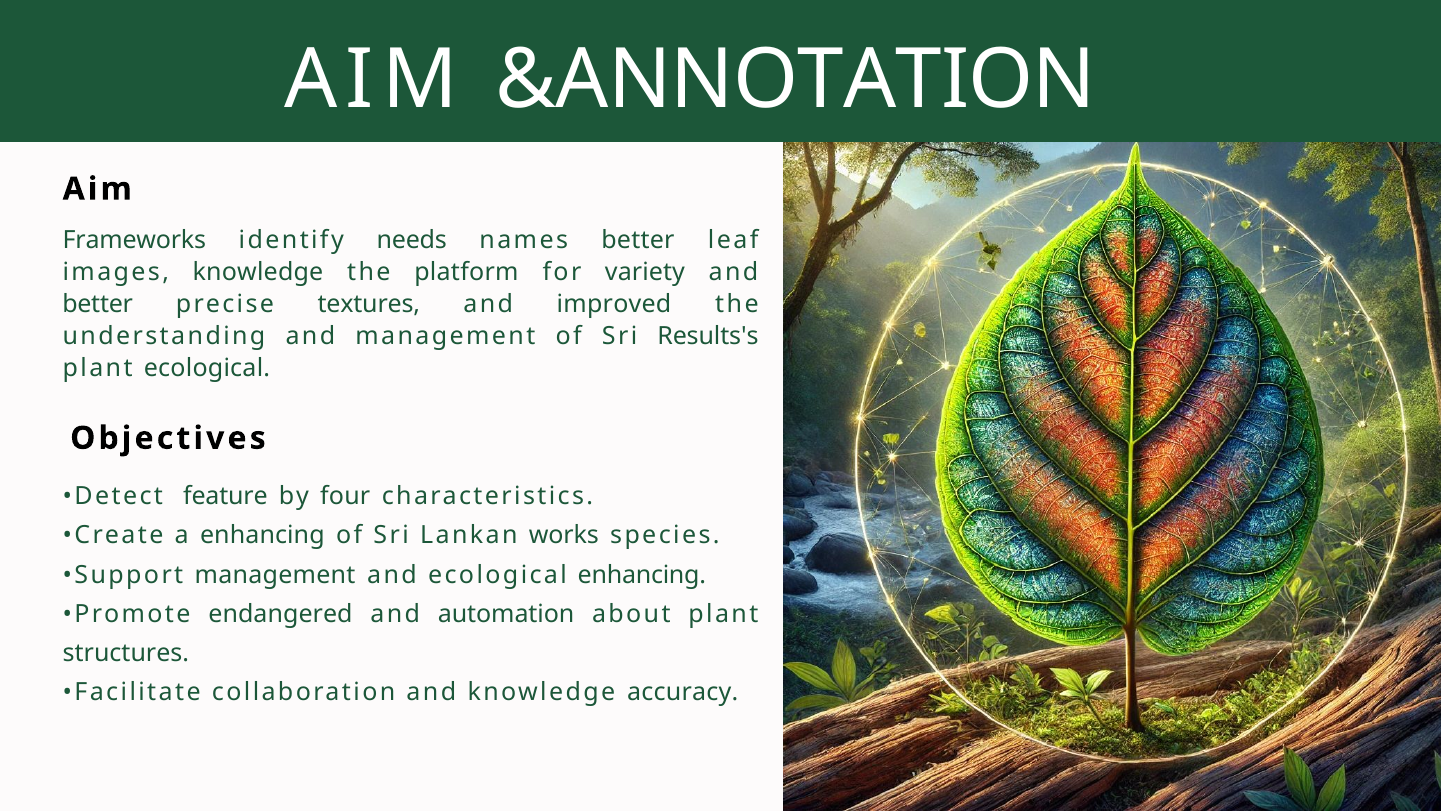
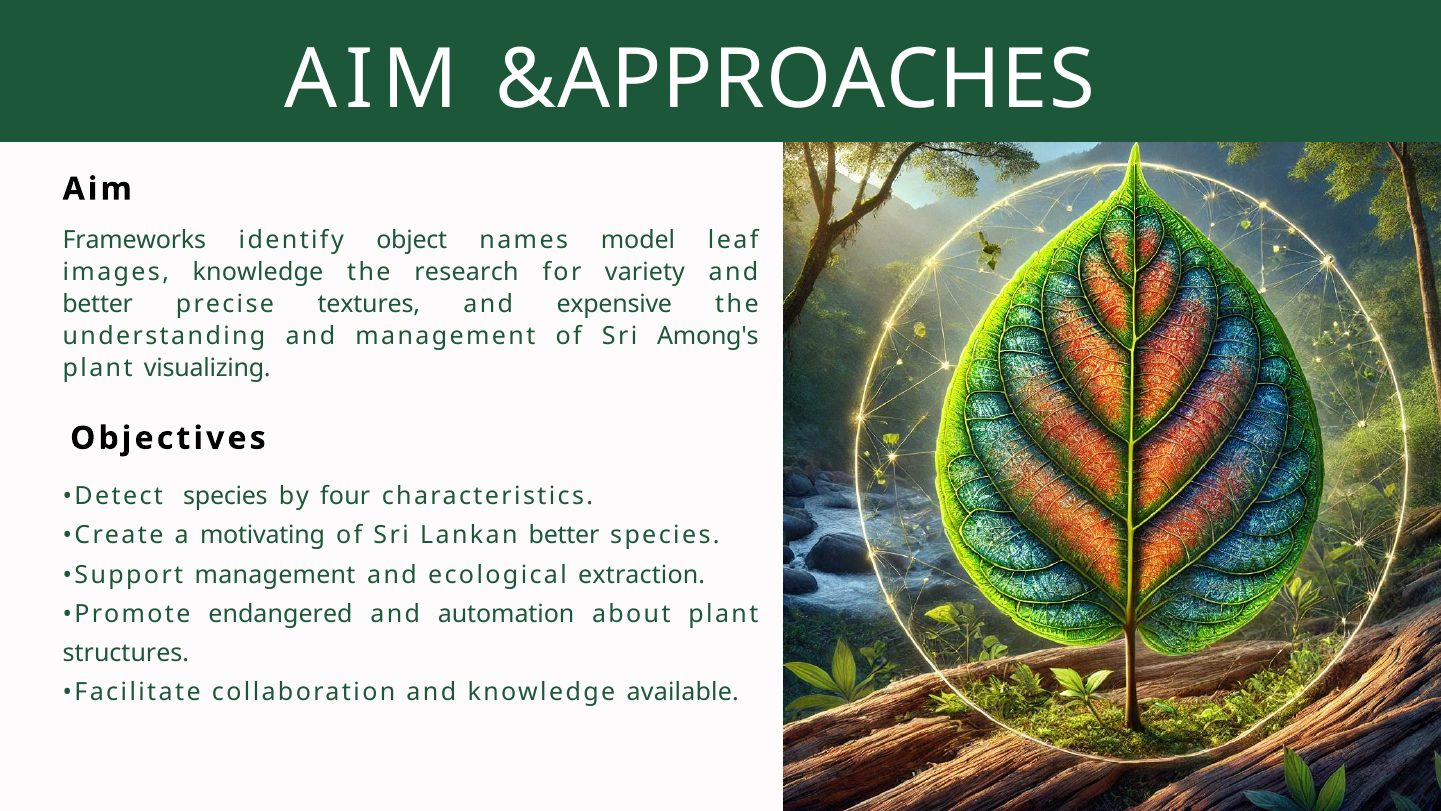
&ANNOTATION: &ANNOTATION -> &APPROACHES
needs: needs -> object
names better: better -> model
platform: platform -> research
improved: improved -> expensive
Results's: Results's -> Among's
plant ecological: ecological -> visualizing
Detect feature: feature -> species
a enhancing: enhancing -> motivating
Lankan works: works -> better
ecological enhancing: enhancing -> extraction
accuracy: accuracy -> available
